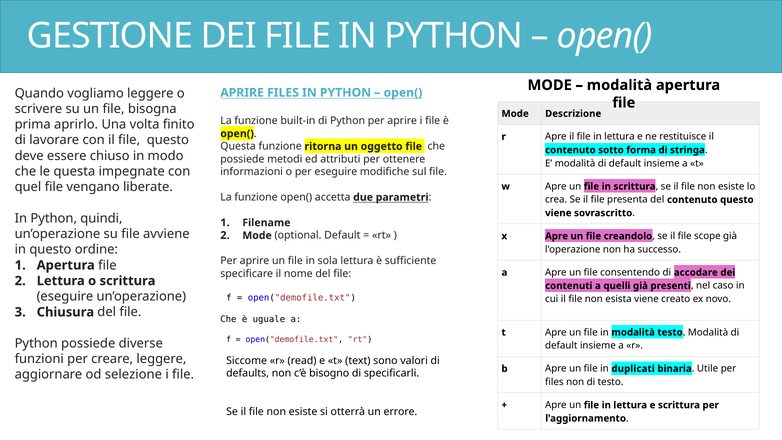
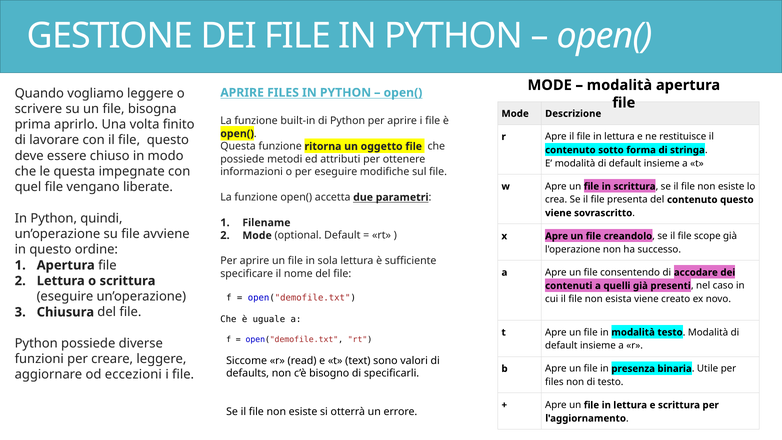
duplicati: duplicati -> presenza
selezione: selezione -> eccezioni
